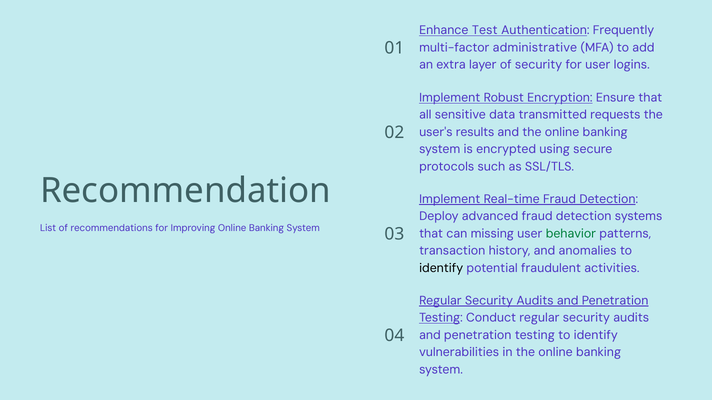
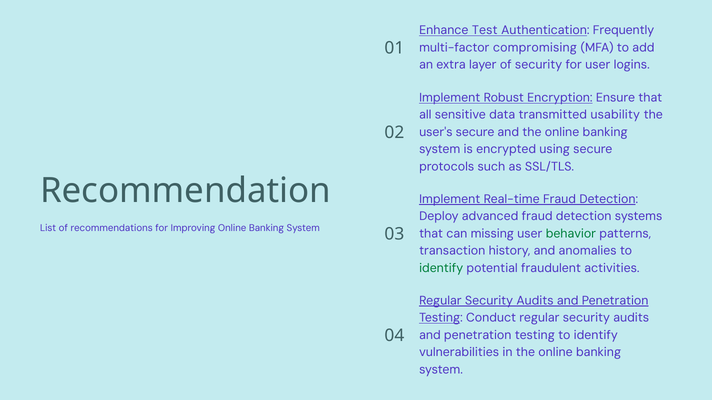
administrative: administrative -> compromising
requests: requests -> usability
user's results: results -> secure
identify at (441, 268) colour: black -> green
